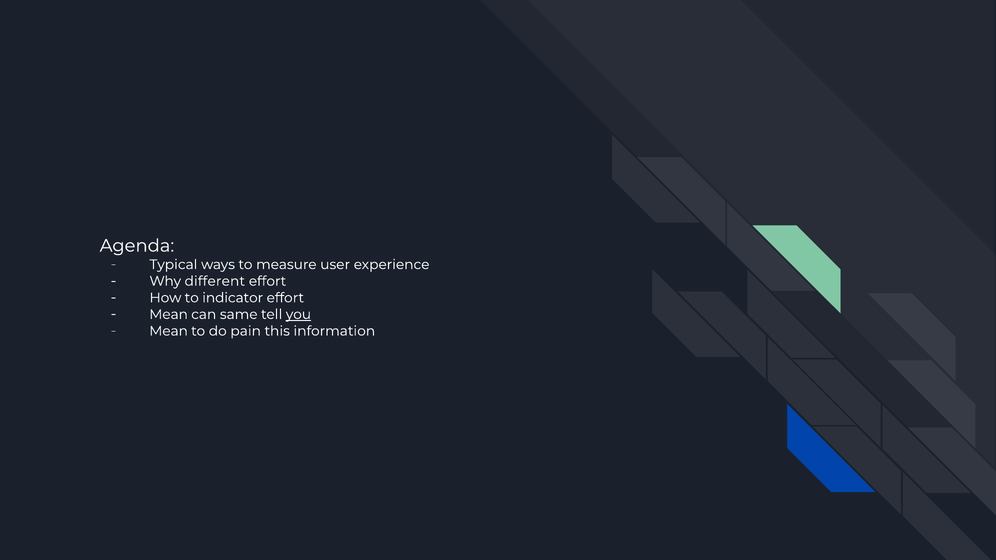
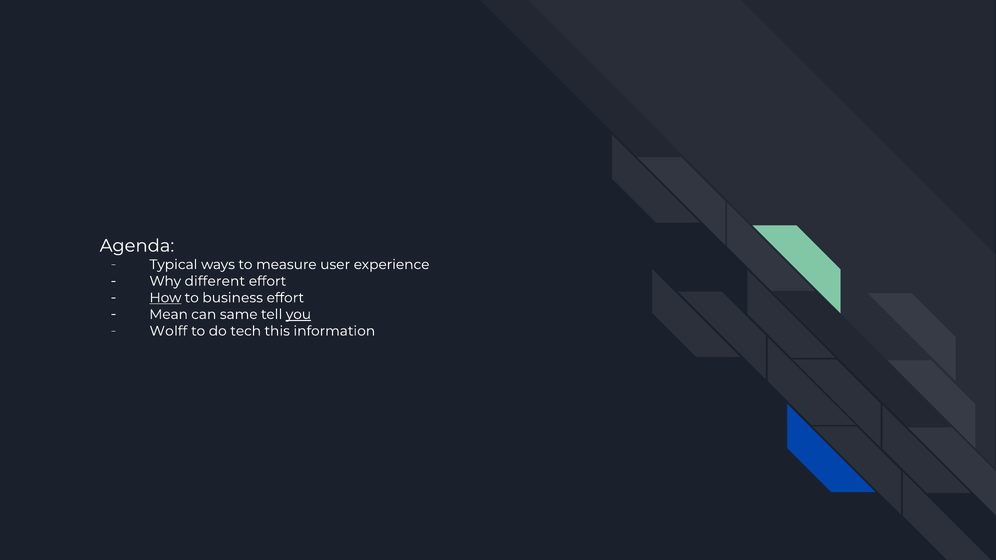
How underline: none -> present
indicator: indicator -> business
Mean at (169, 331): Mean -> Wolff
pain: pain -> tech
